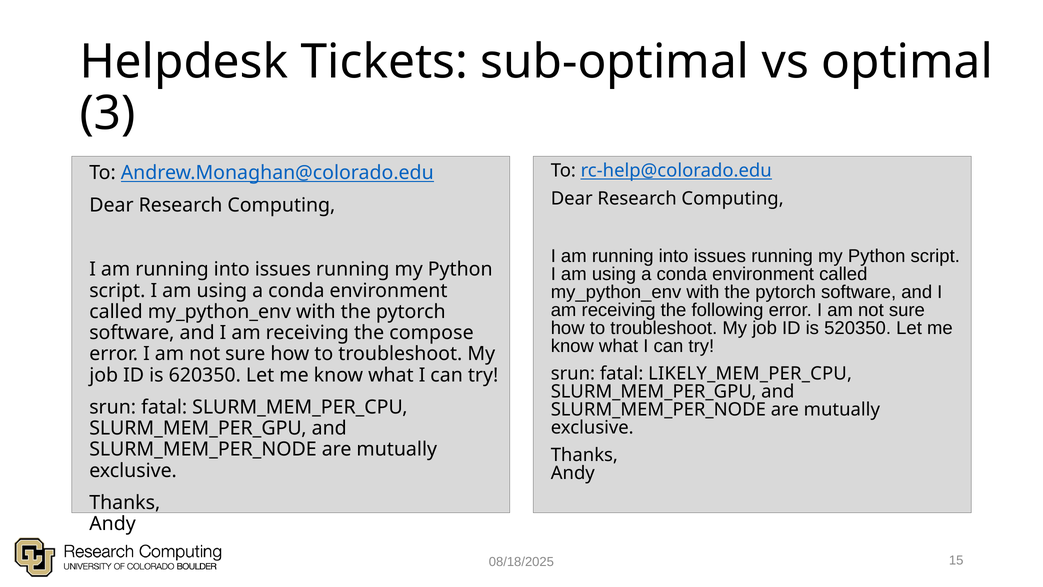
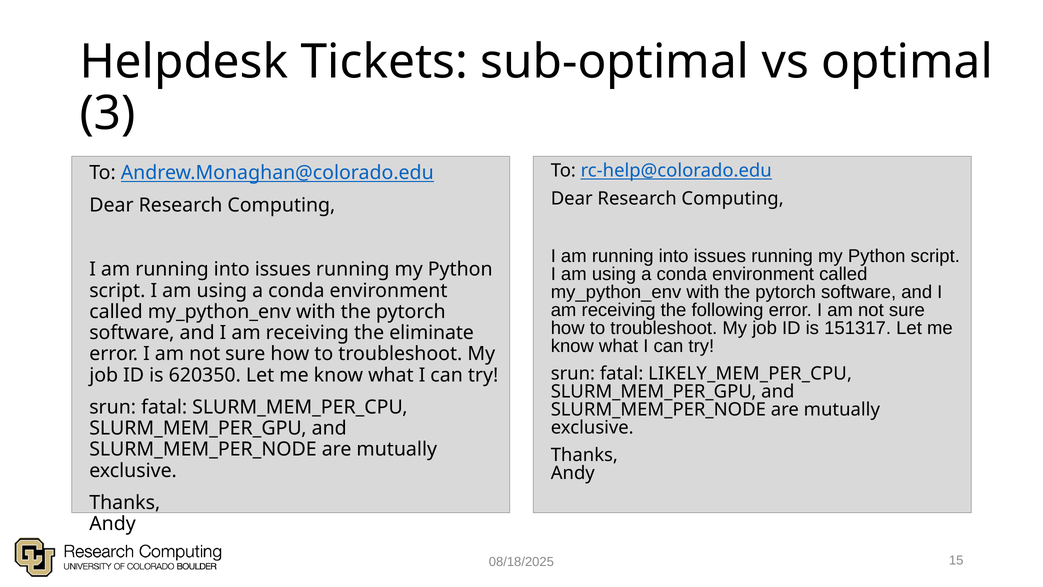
520350: 520350 -> 151317
compose: compose -> eliminate
